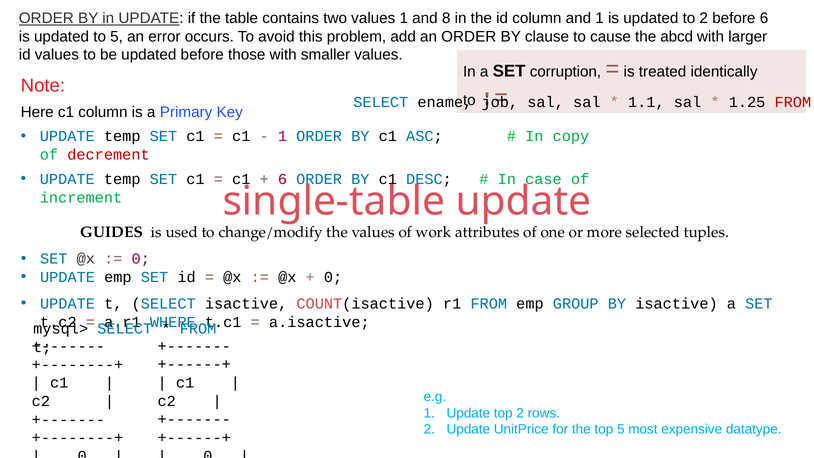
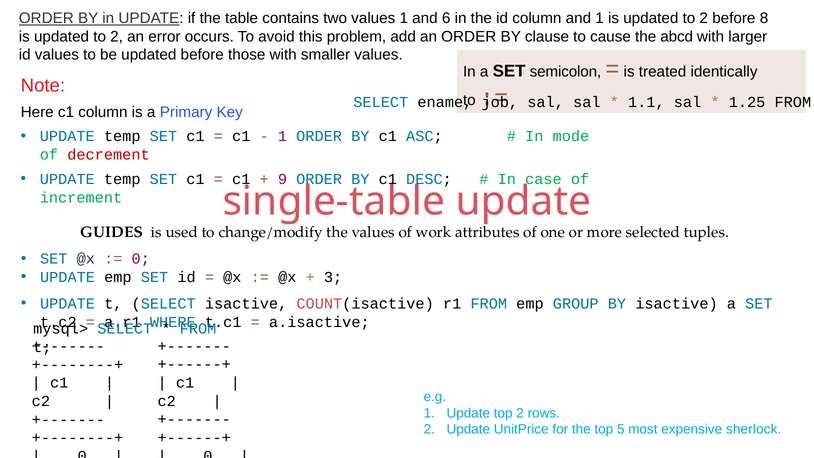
and 8: 8 -> 6
before 6: 6 -> 8
5 at (117, 37): 5 -> 2
corruption: corruption -> semicolon
FROM at (793, 102) colour: red -> black
copy: copy -> mode
6 at (282, 179): 6 -> 9
0 at (333, 277): 0 -> 3
datatype: datatype -> sherlock
